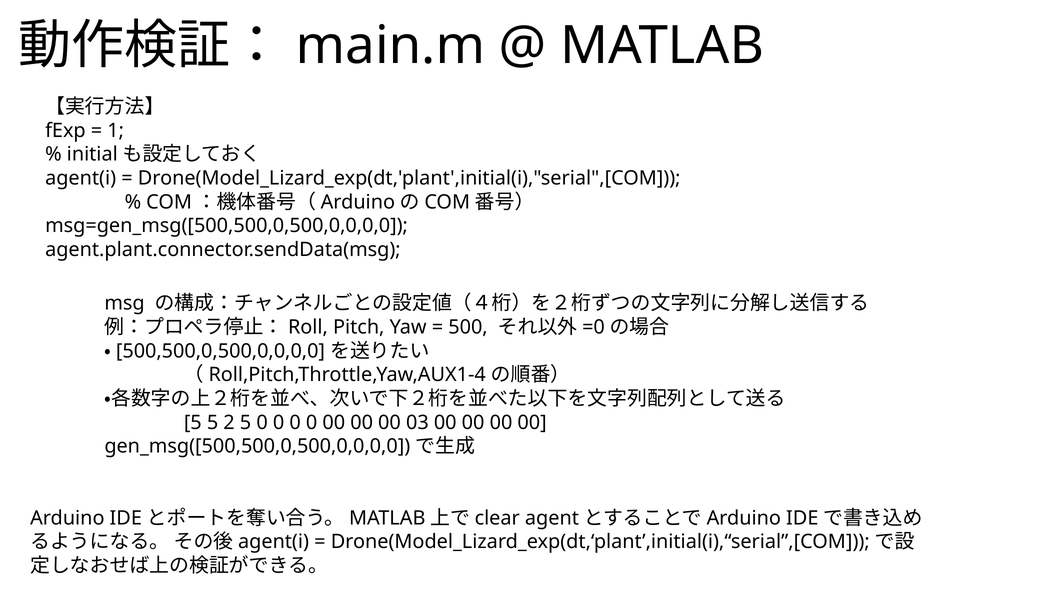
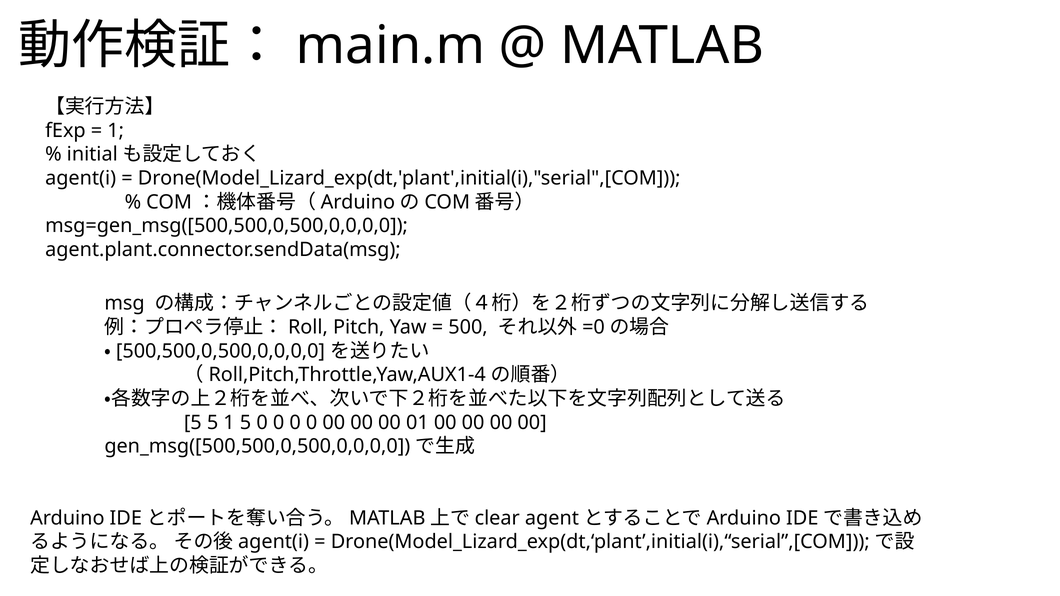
5 2: 2 -> 1
03: 03 -> 01
